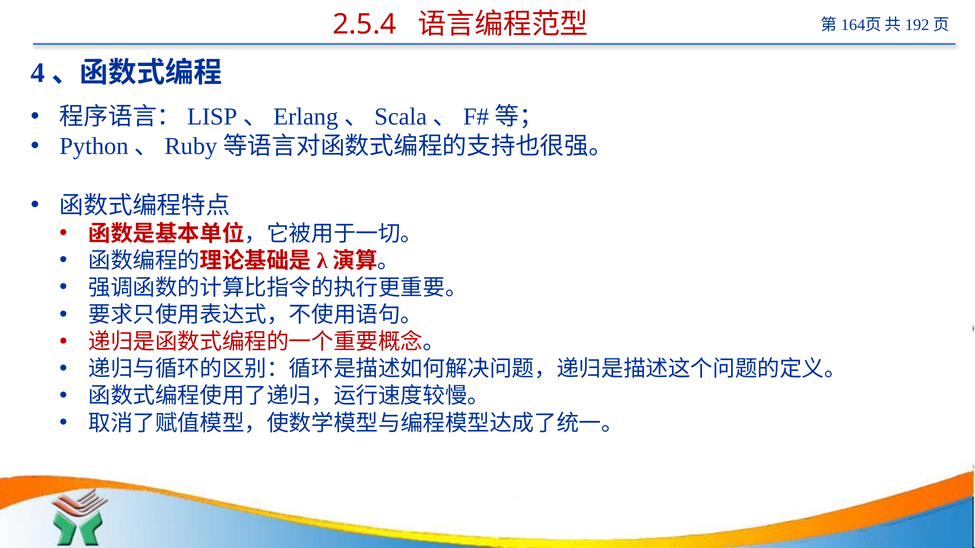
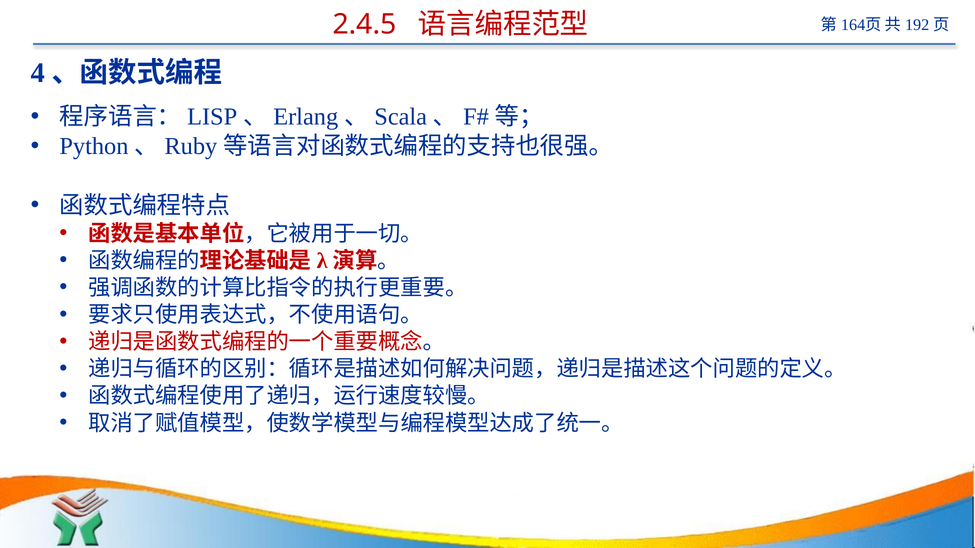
2.5.4: 2.5.4 -> 2.4.5
